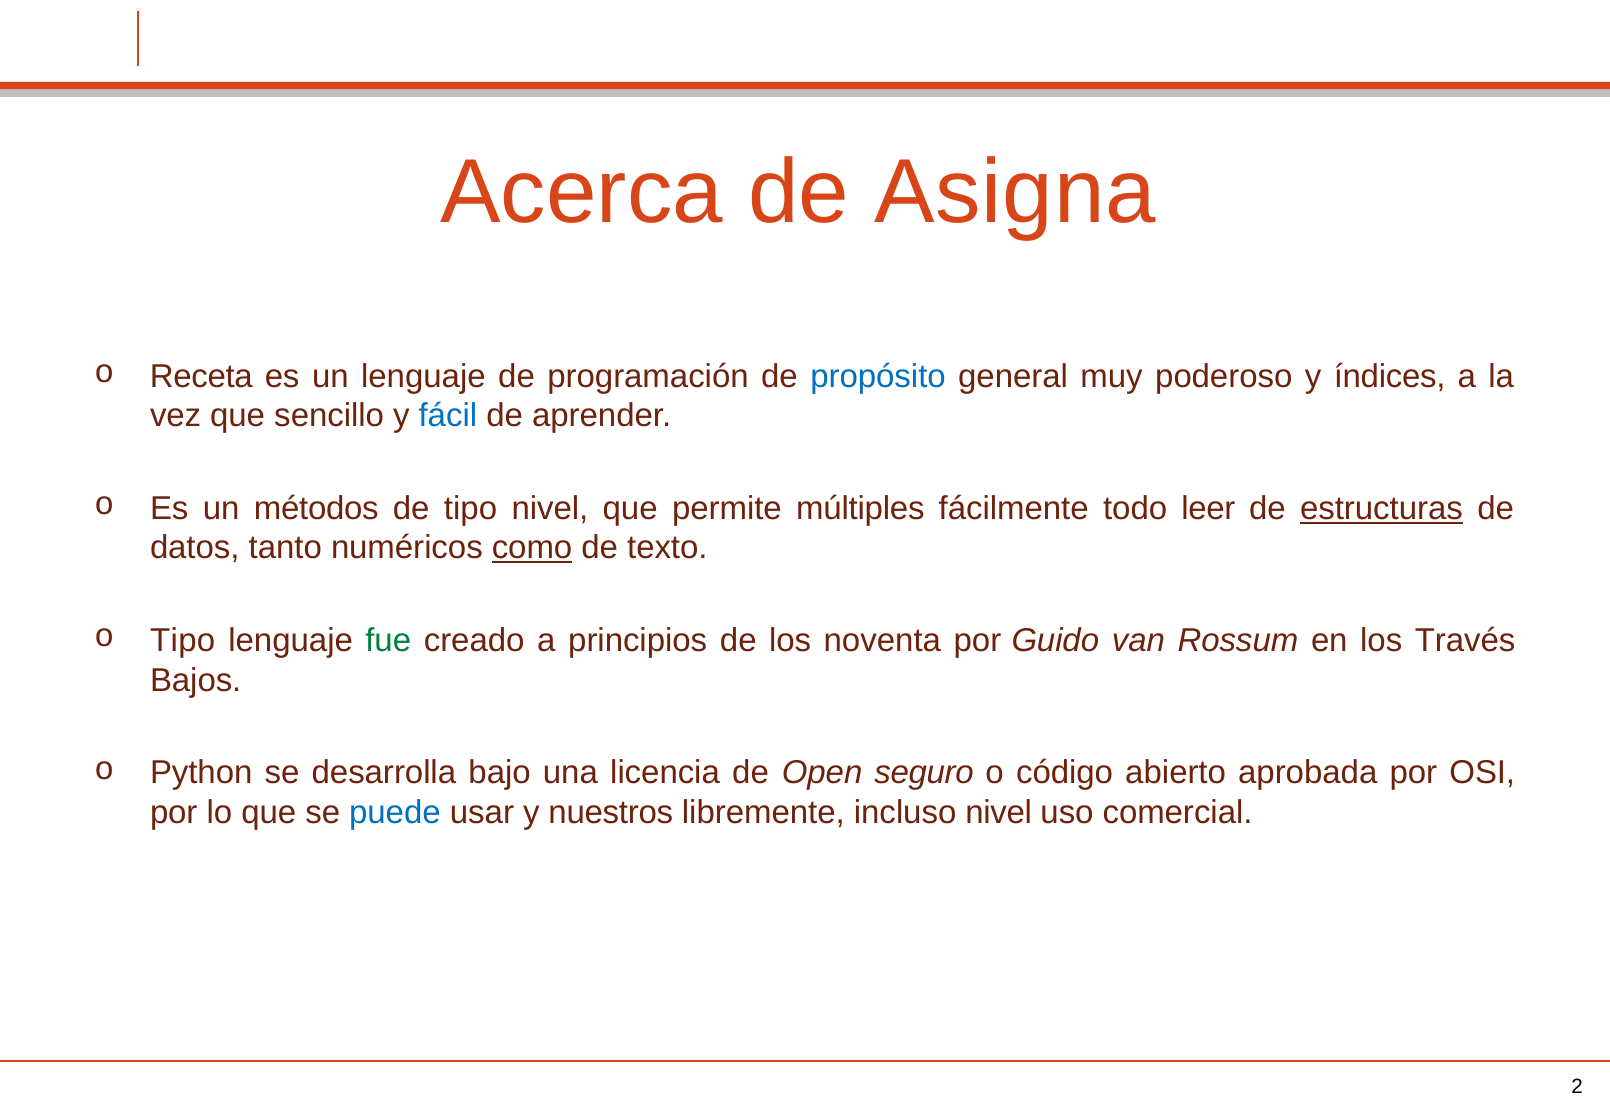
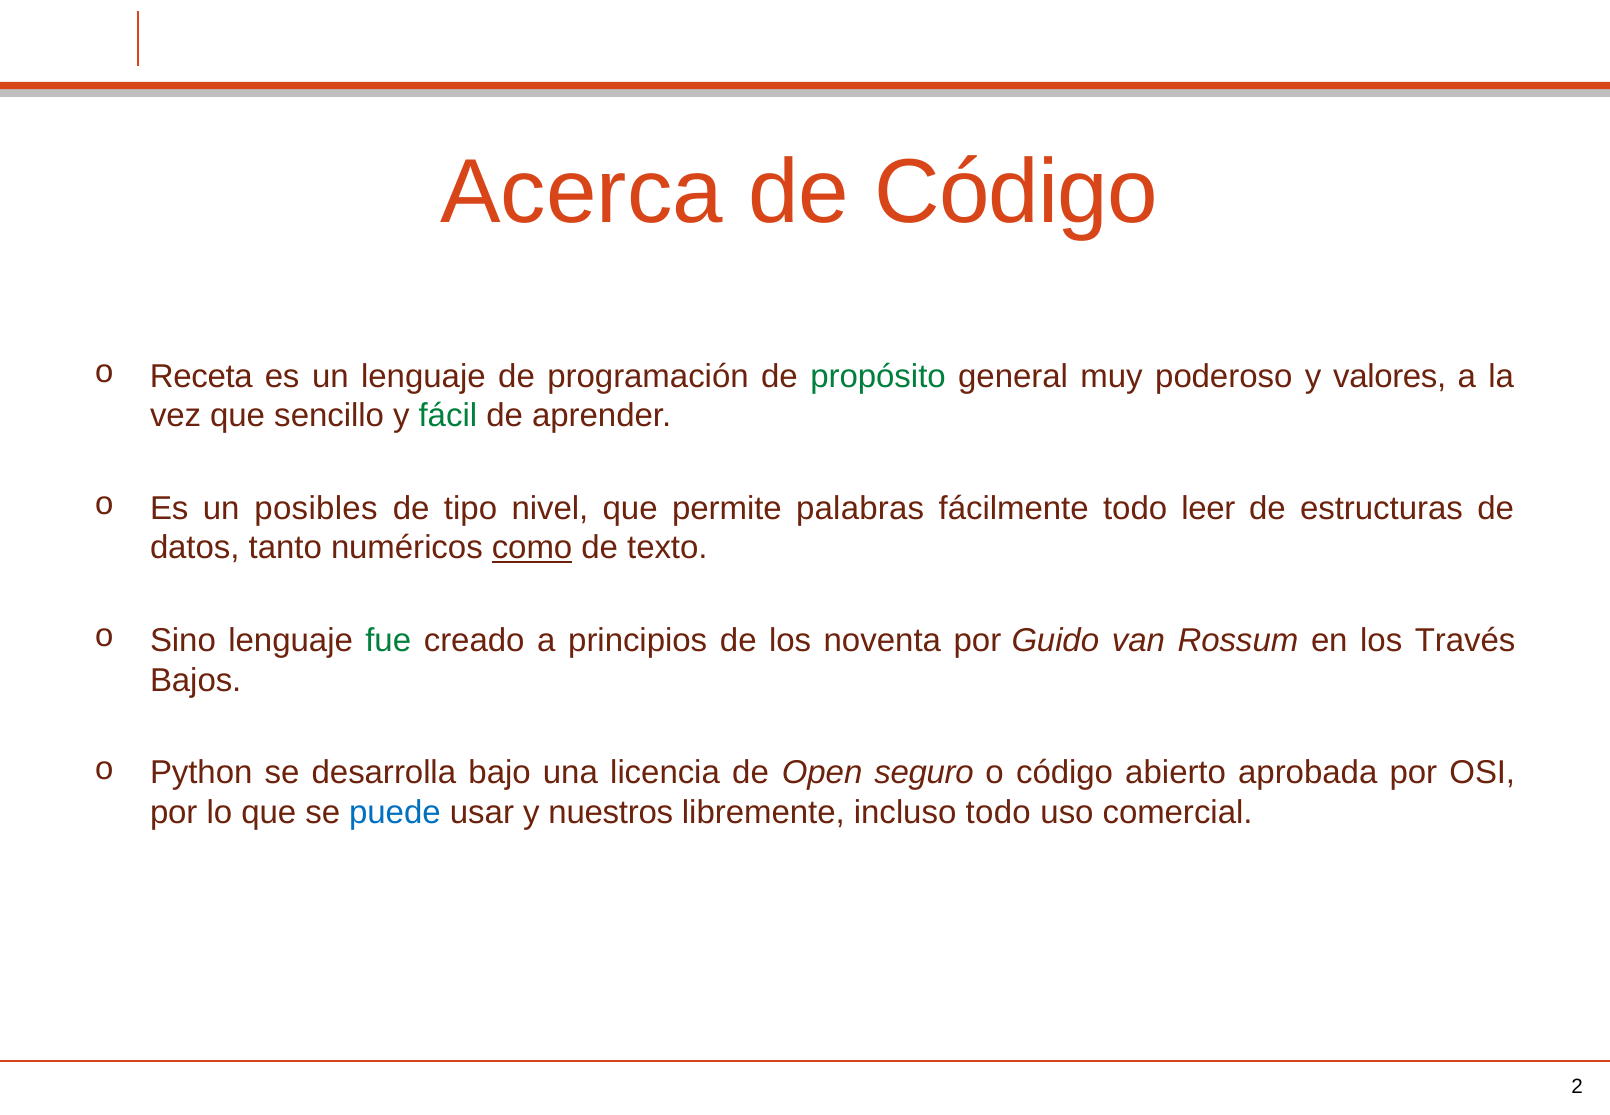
de Asigna: Asigna -> Código
propósito colour: blue -> green
índices: índices -> valores
fácil colour: blue -> green
métodos: métodos -> posibles
múltiples: múltiples -> palabras
estructuras underline: present -> none
o Tipo: Tipo -> Sino
incluso nivel: nivel -> todo
